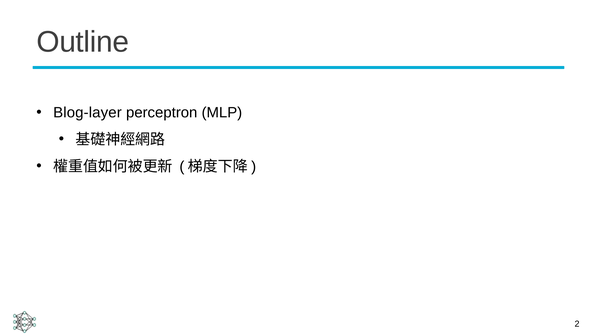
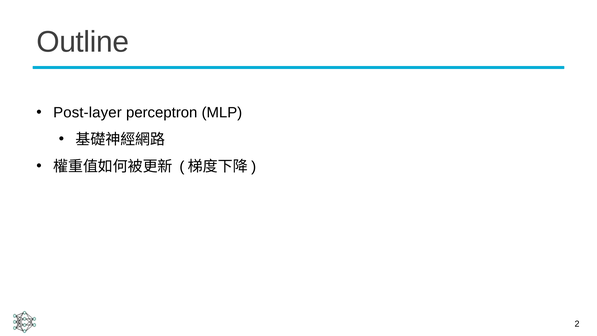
Blog-layer: Blog-layer -> Post-layer
